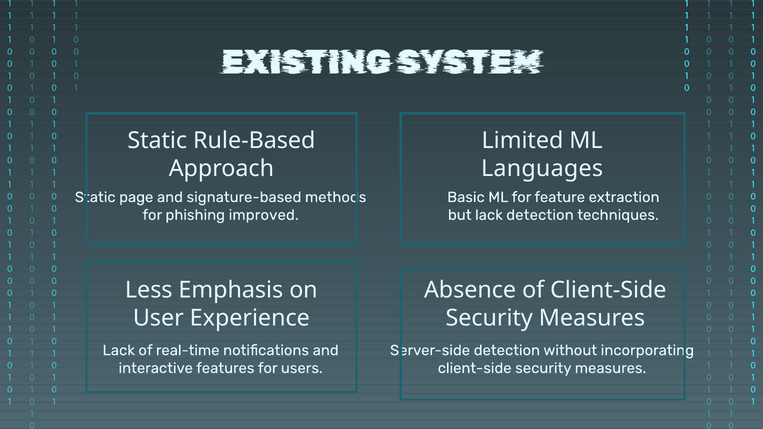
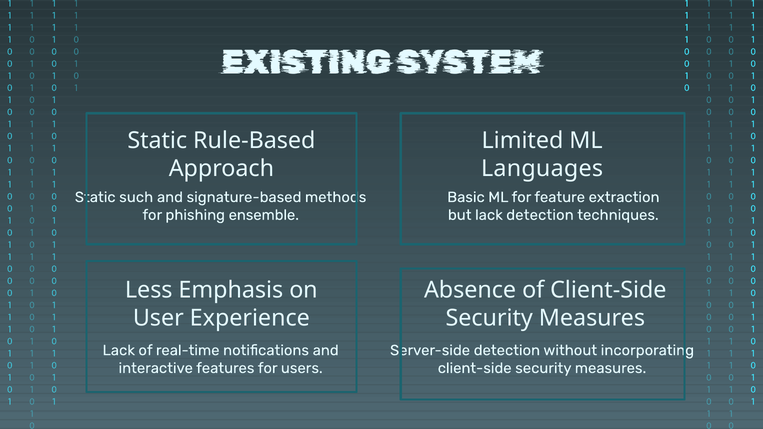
page: page -> such
improved: improved -> ensemble
